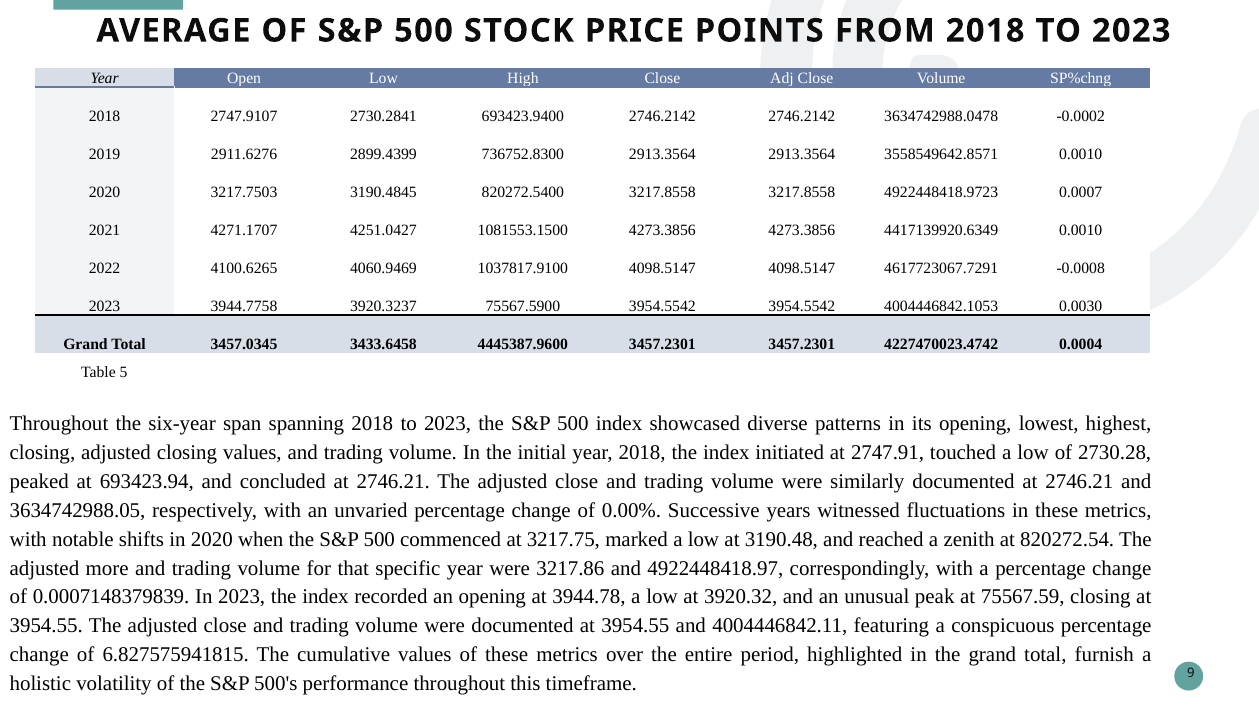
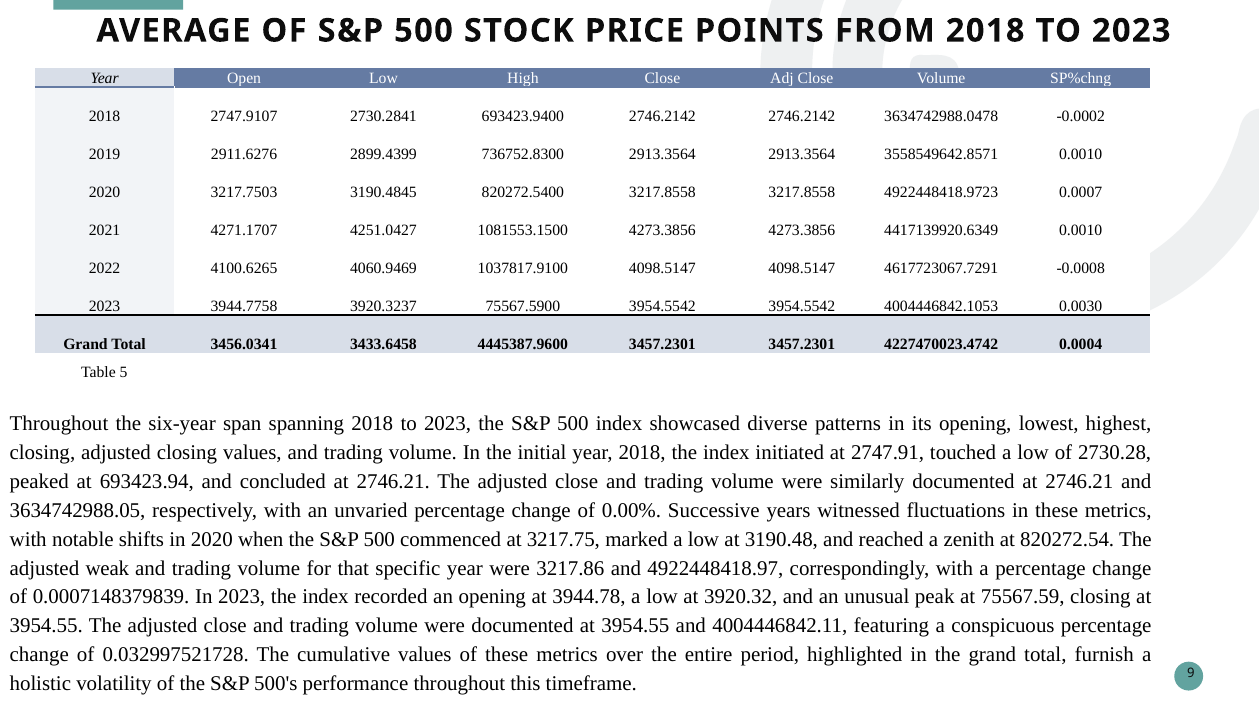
3457.0345: 3457.0345 -> 3456.0341
more: more -> weak
6.827575941815: 6.827575941815 -> 0.032997521728
